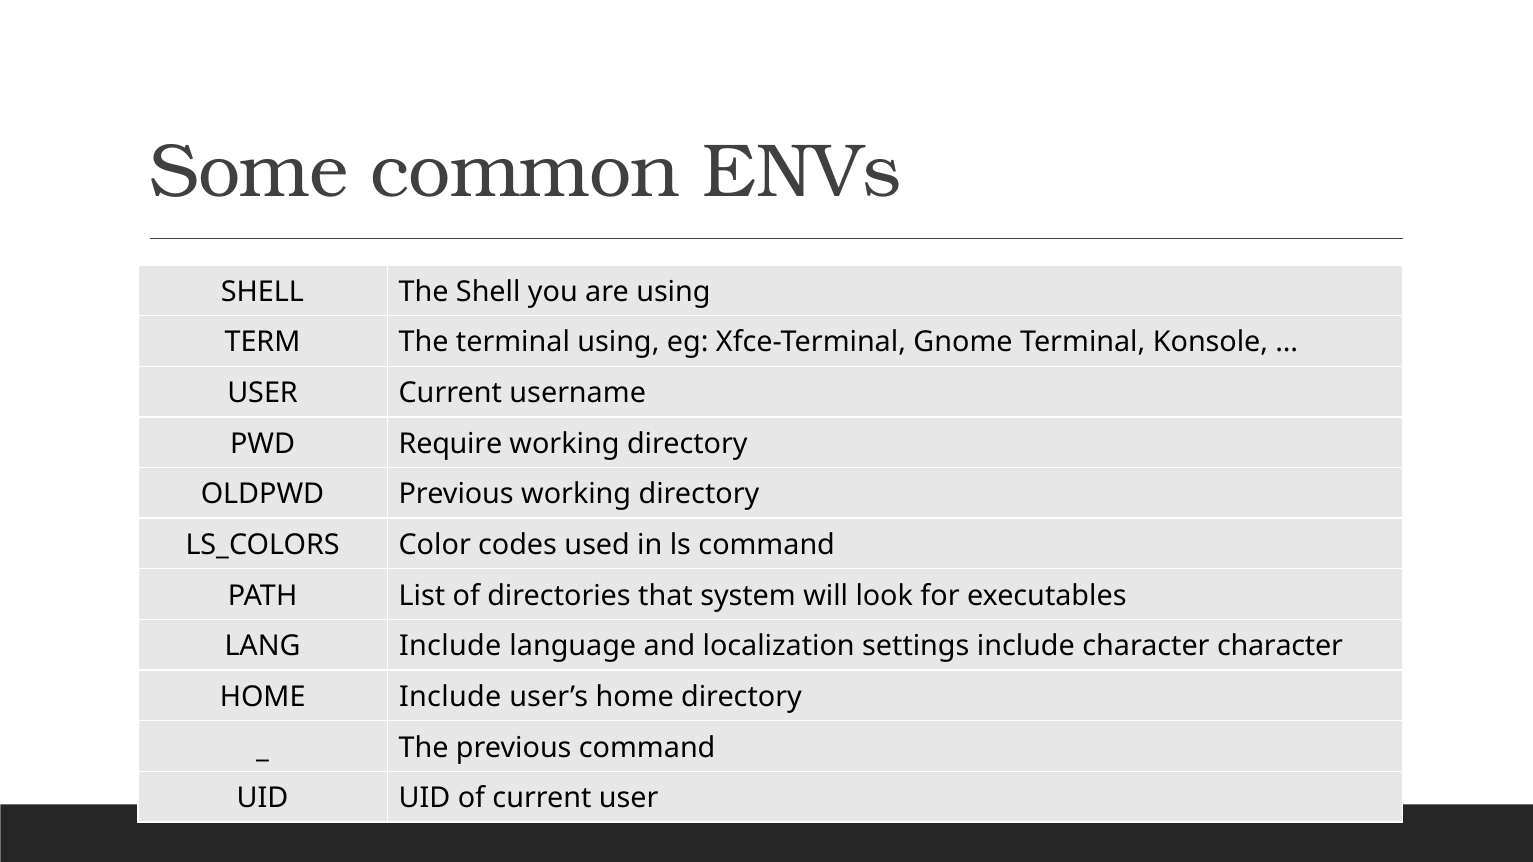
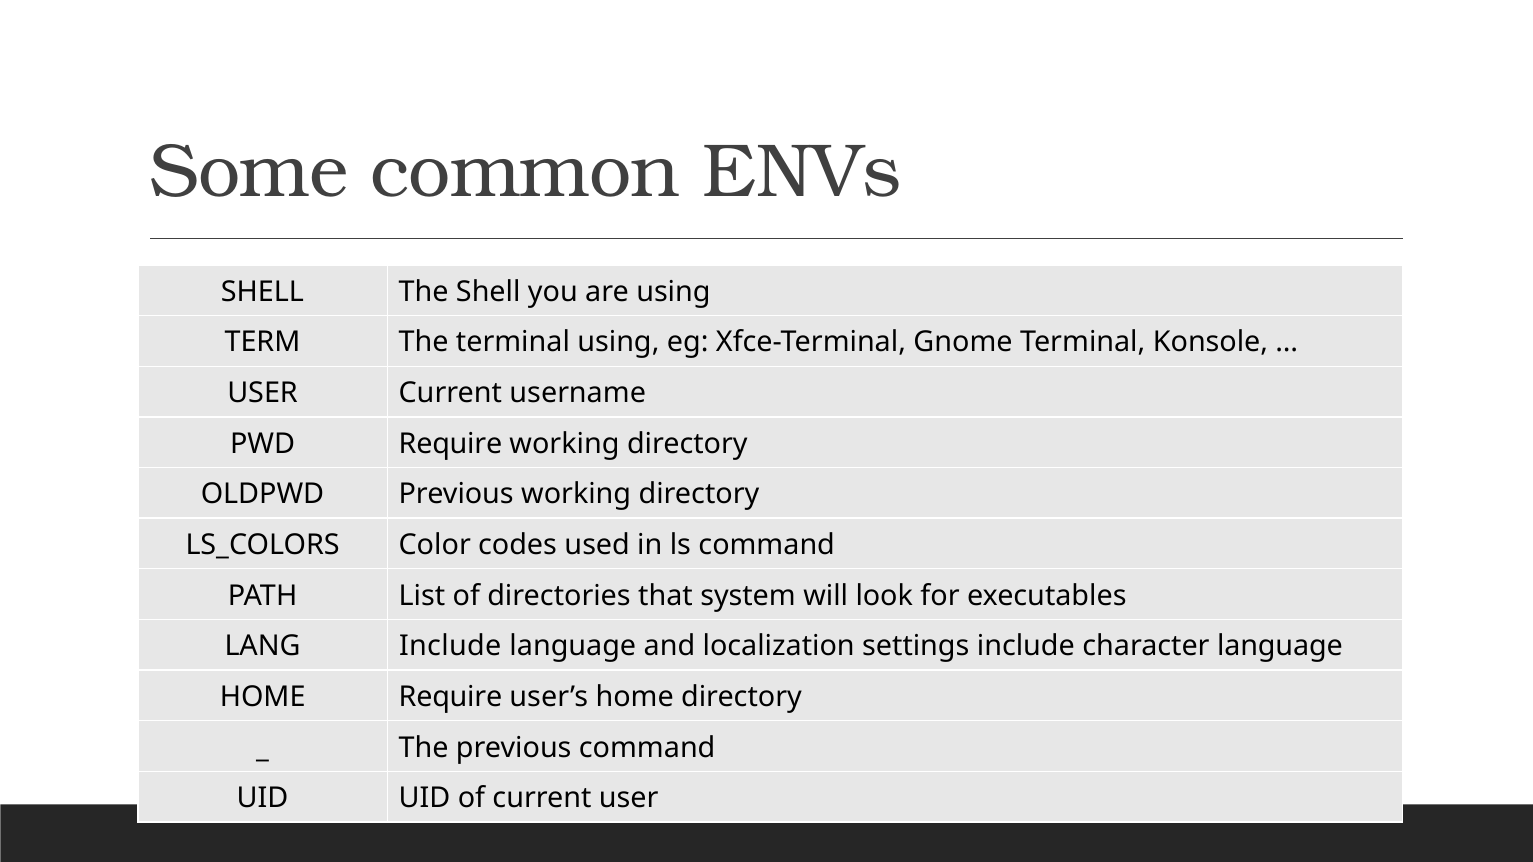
character character: character -> language
HOME Include: Include -> Require
